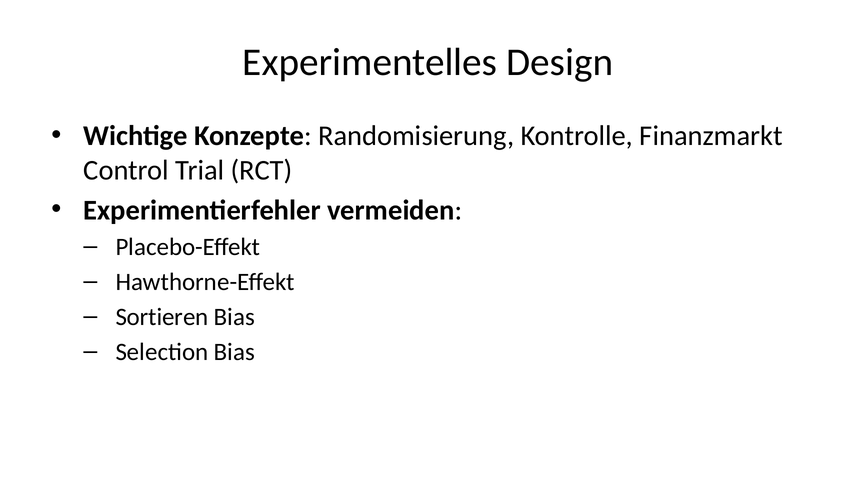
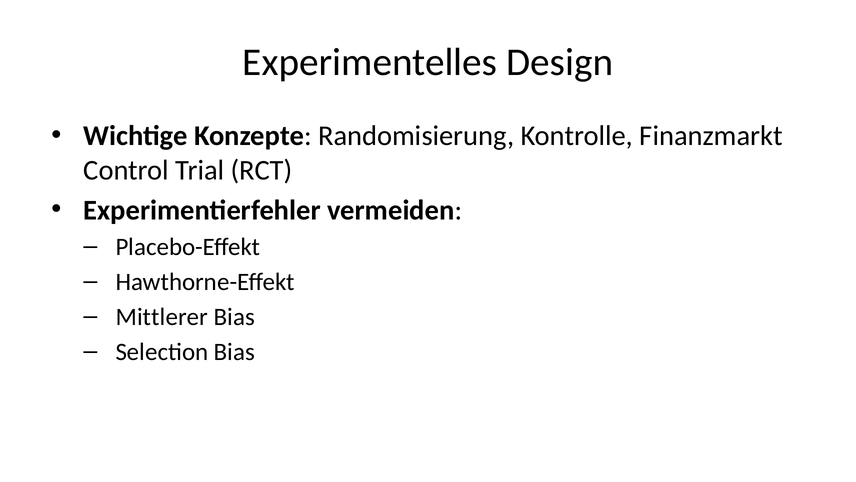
Sortieren: Sortieren -> Mittlerer
